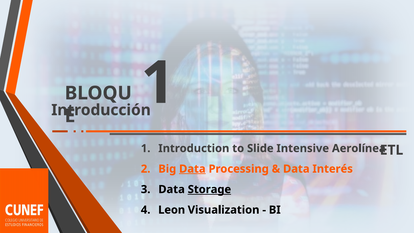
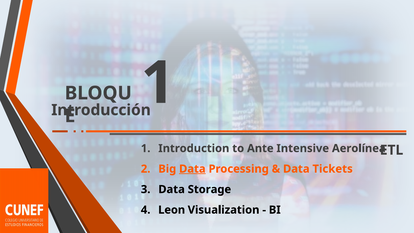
Slide: Slide -> Ante
Interés: Interés -> Tickets
Storage underline: present -> none
